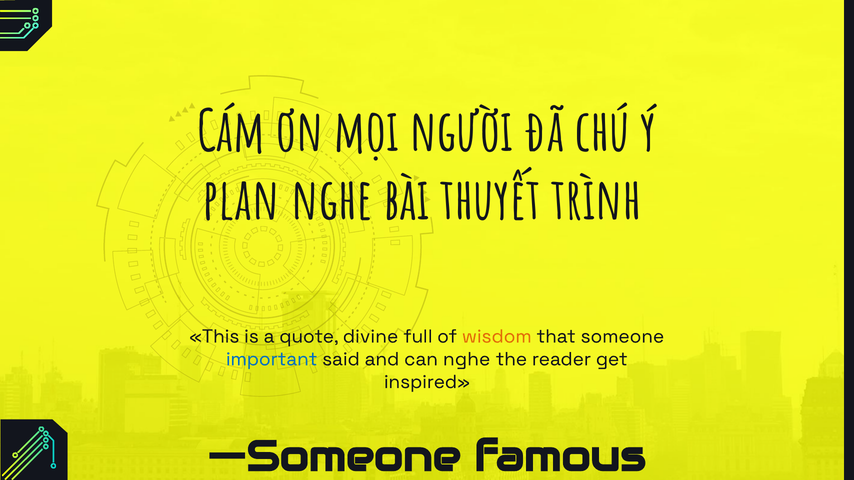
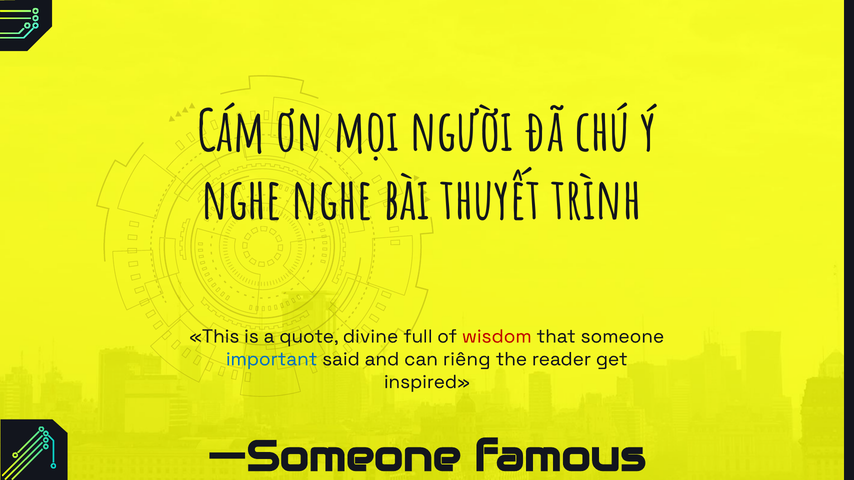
plan at (241, 201): plan -> nghe
wisdom colour: orange -> red
can nghe: nghe -> riêng
